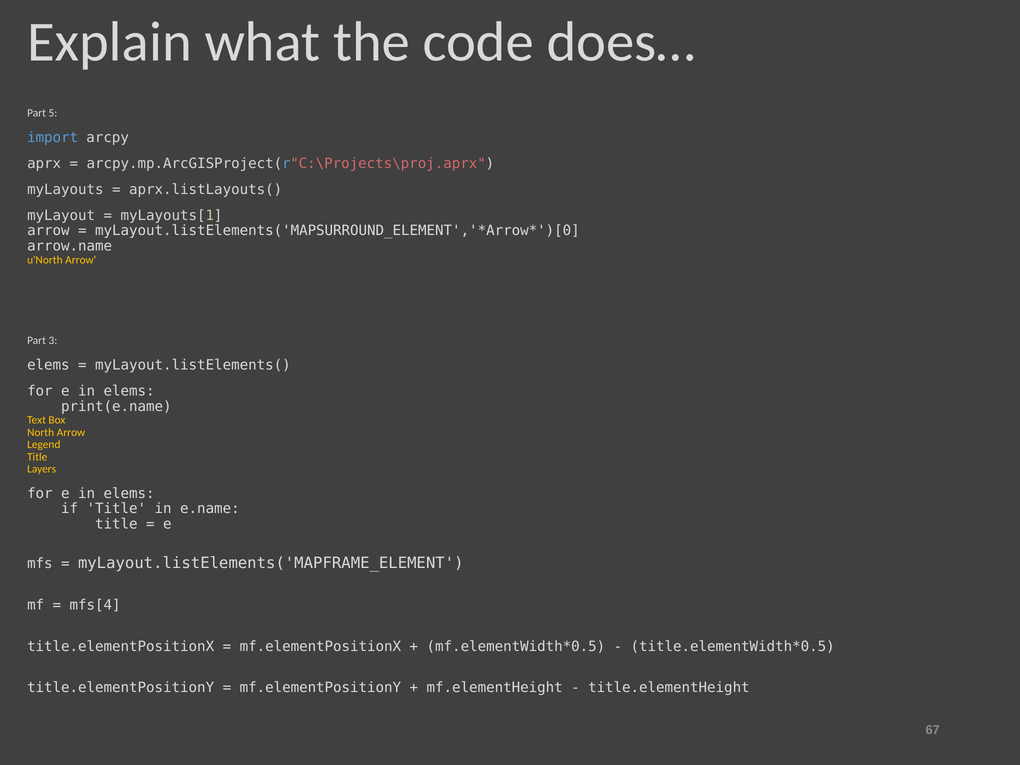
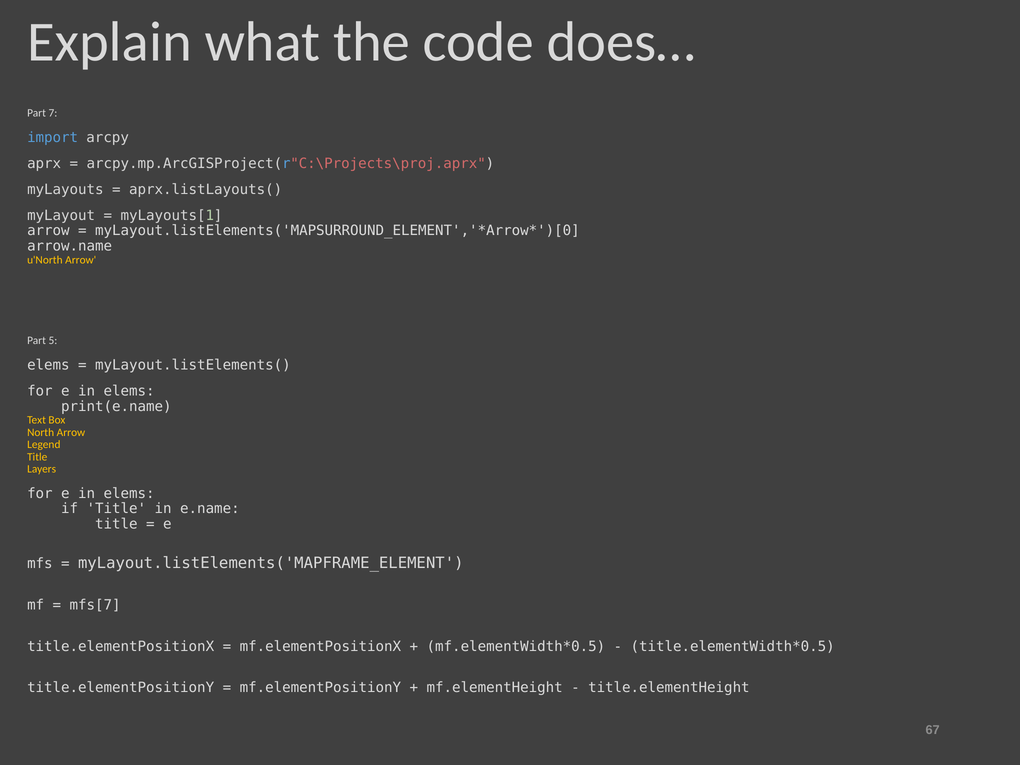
5: 5 -> 7
3: 3 -> 5
mfs[4: mfs[4 -> mfs[7
